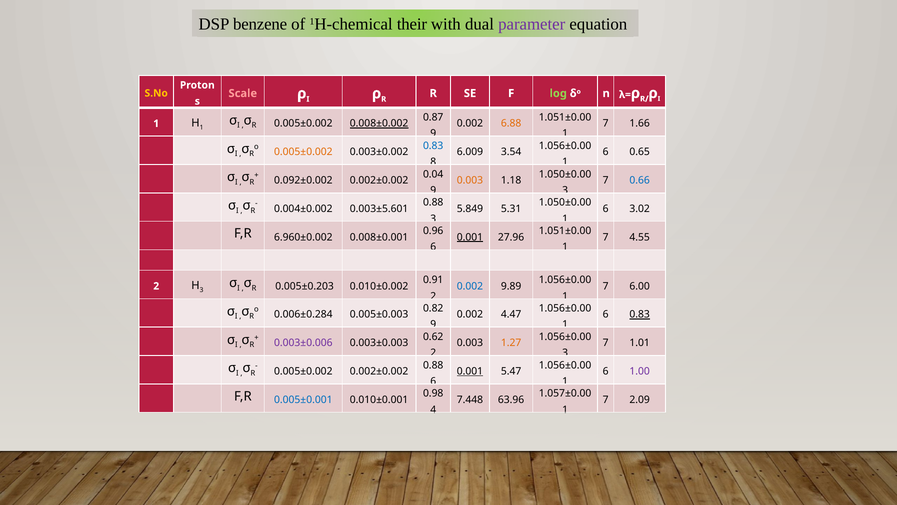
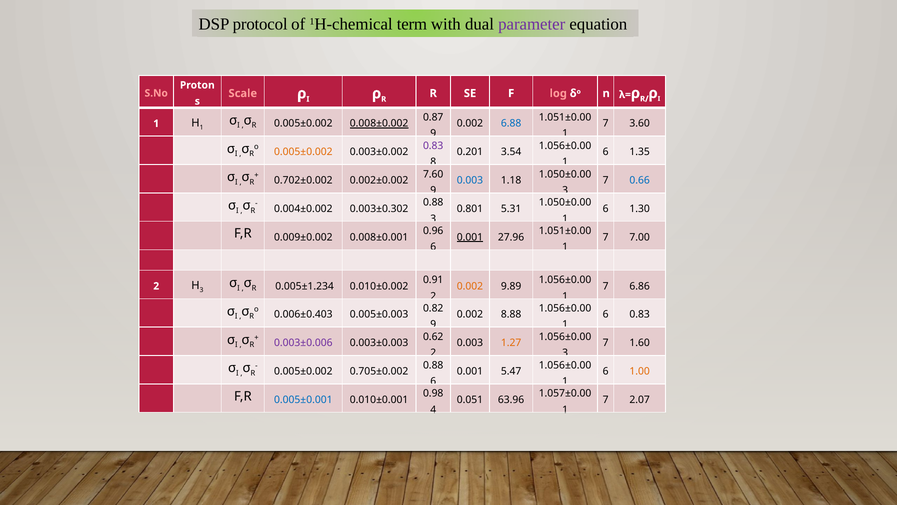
benzene: benzene -> protocol
their: their -> term
S.No colour: yellow -> pink
log colour: light green -> pink
6.88 colour: orange -> blue
1.66: 1.66 -> 3.60
0.83 at (433, 146) colour: blue -> purple
6.009: 6.009 -> 0.201
0.65: 0.65 -> 1.35
0.04: 0.04 -> 7.60
0.092±0.002: 0.092±0.002 -> 0.702±0.002
0.003 at (470, 180) colour: orange -> blue
0.003±5.601: 0.003±5.601 -> 0.003±0.302
5.849: 5.849 -> 0.801
3.02: 3.02 -> 1.30
6.960±0.002: 6.960±0.002 -> 0.009±0.002
4.55: 4.55 -> 7.00
0.002 at (470, 286) colour: blue -> orange
6.00: 6.00 -> 6.86
0.005±0.203: 0.005±0.203 -> 0.005±1.234
0.006±0.284: 0.006±0.284 -> 0.006±0.403
4.47: 4.47 -> 8.88
0.83 at (640, 314) underline: present -> none
1.01: 1.01 -> 1.60
0.005±0.002 0.002±0.002: 0.002±0.002 -> 0.705±0.002
0.001 at (470, 371) underline: present -> none
1.00 colour: purple -> orange
7.448: 7.448 -> 0.051
2.09: 2.09 -> 2.07
